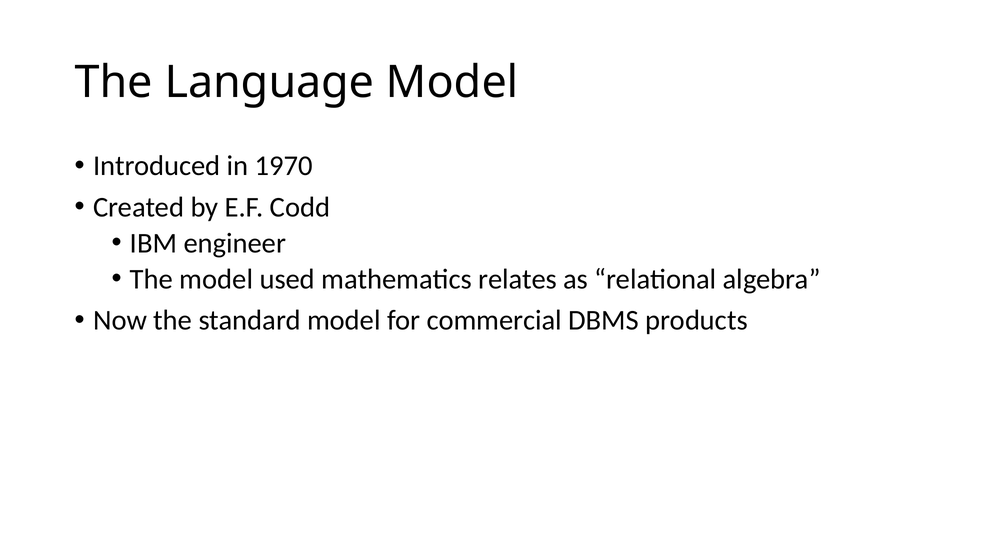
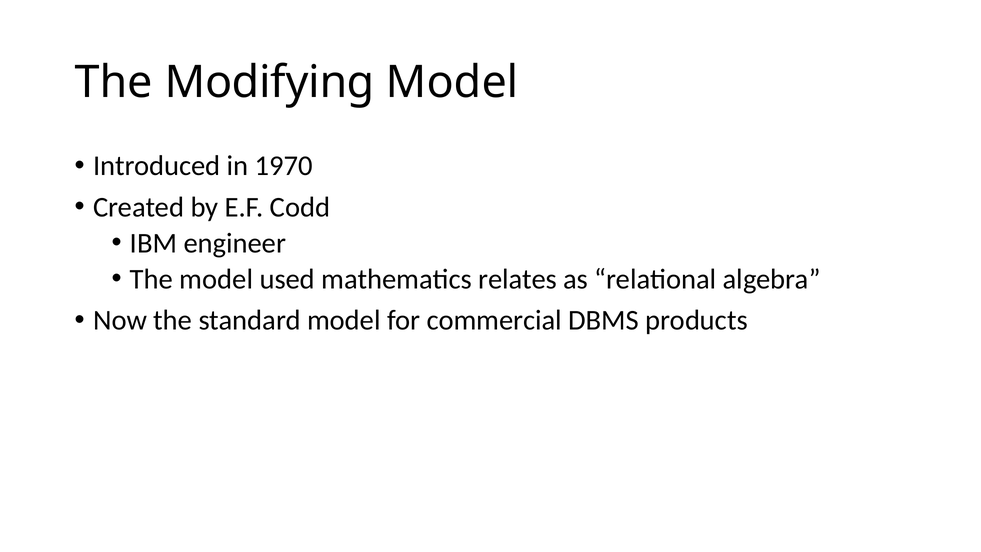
Language: Language -> Modifying
